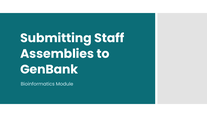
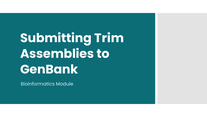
Staff: Staff -> Trim
